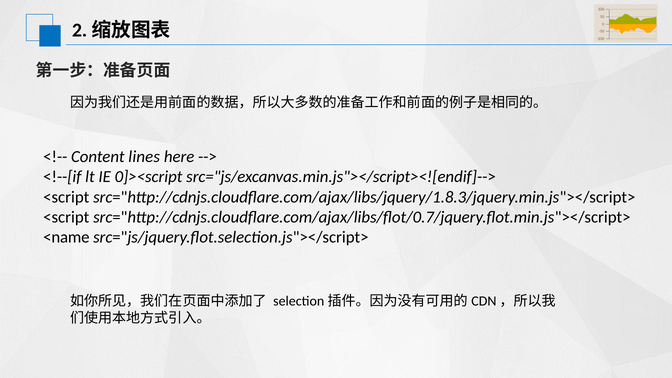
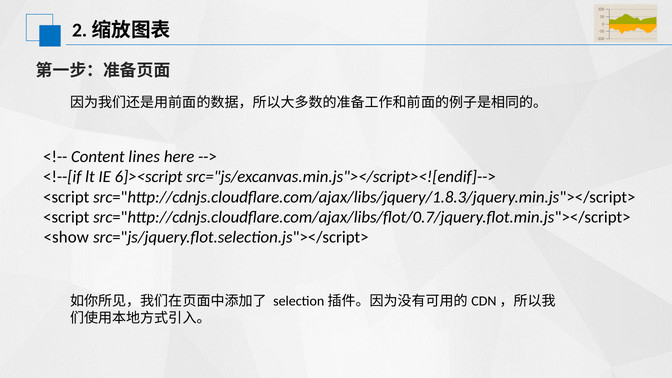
0]><script: 0]><script -> 6]><script
<name: <name -> <show
